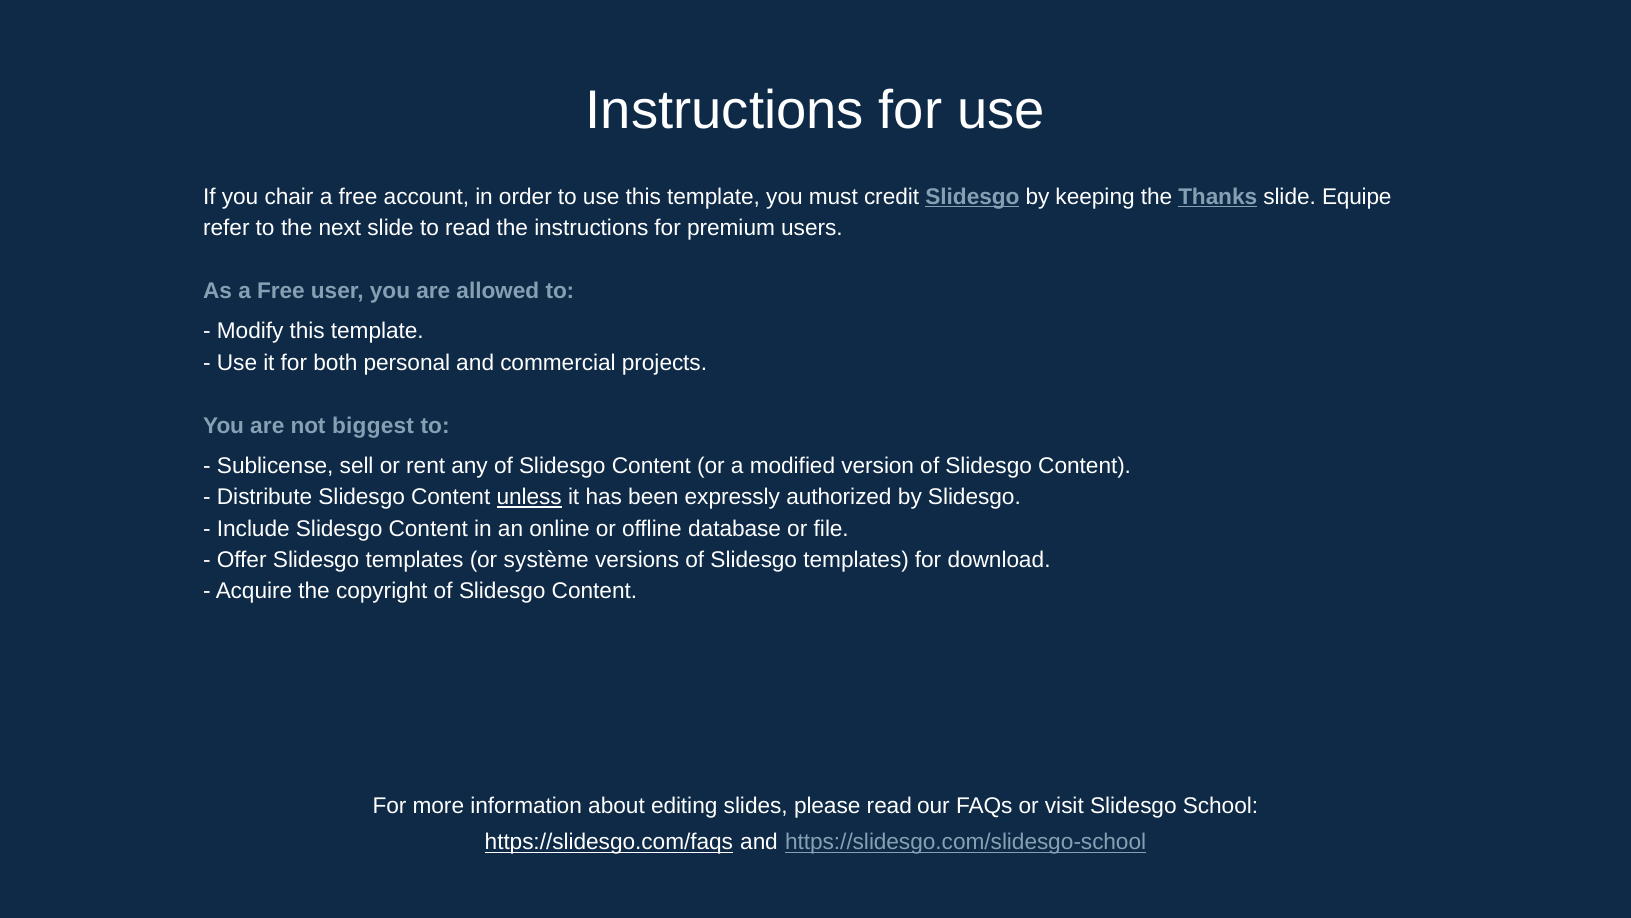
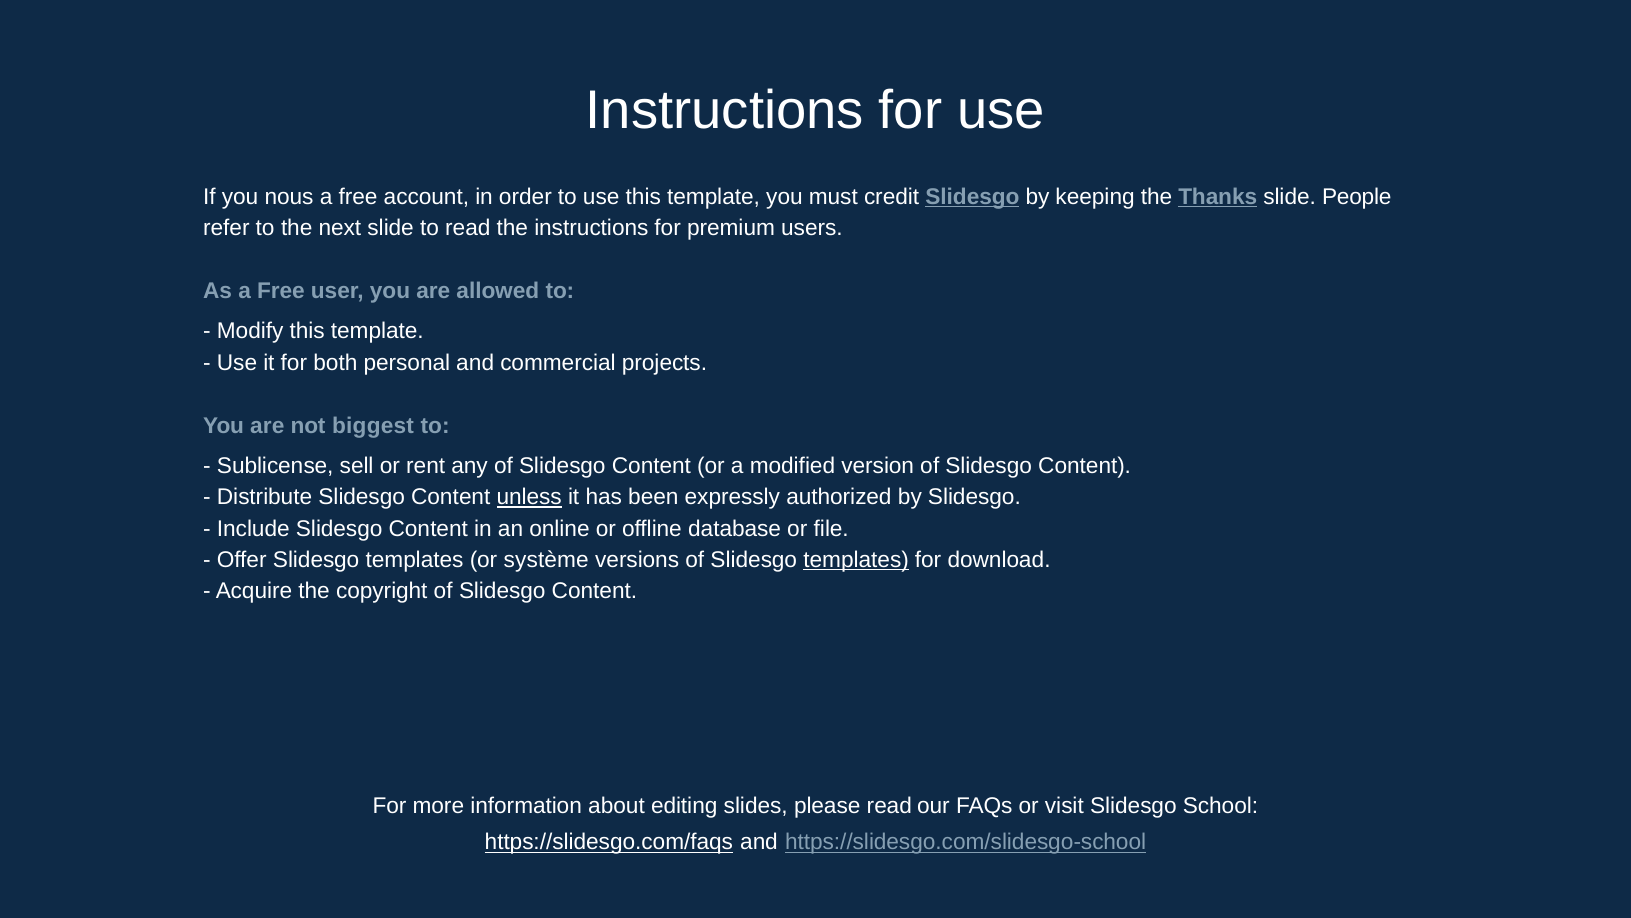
chair: chair -> nous
Equipe: Equipe -> People
templates at (856, 560) underline: none -> present
